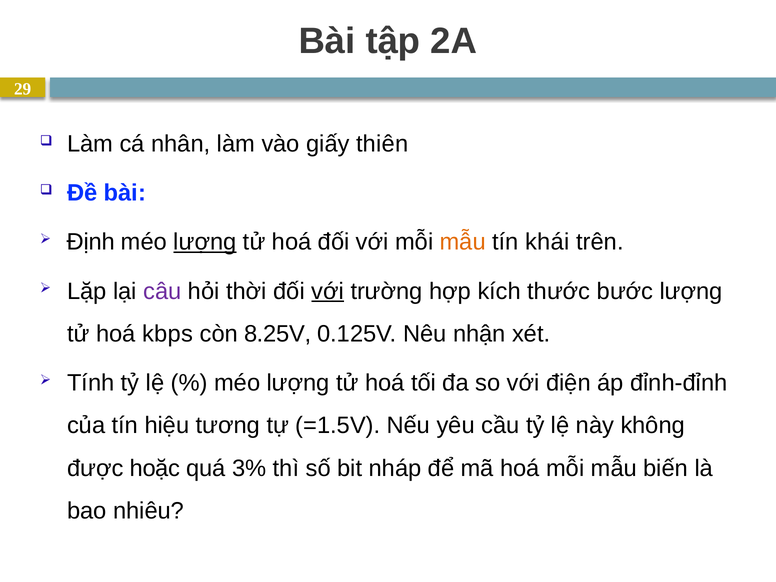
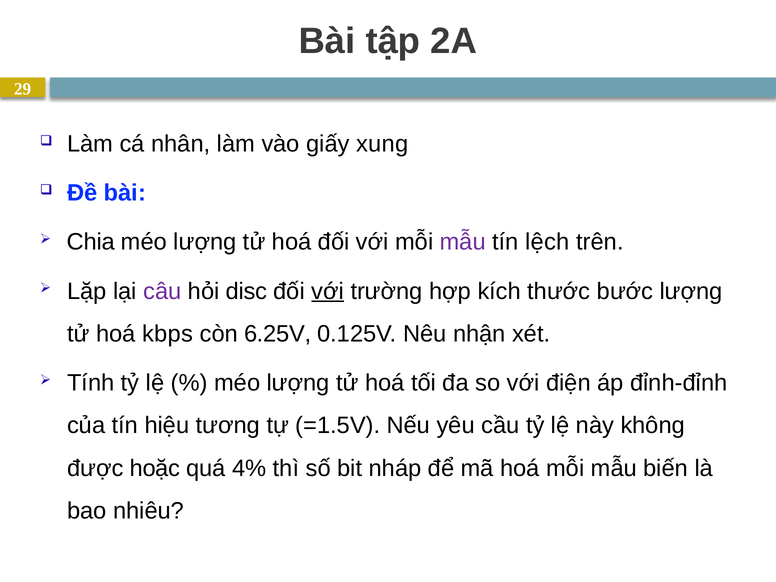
thiên: thiên -> xung
Định: Định -> Chia
lượng at (205, 242) underline: present -> none
mẫu at (463, 242) colour: orange -> purple
khái: khái -> lệch
thời: thời -> disc
8.25V: 8.25V -> 6.25V
3%: 3% -> 4%
